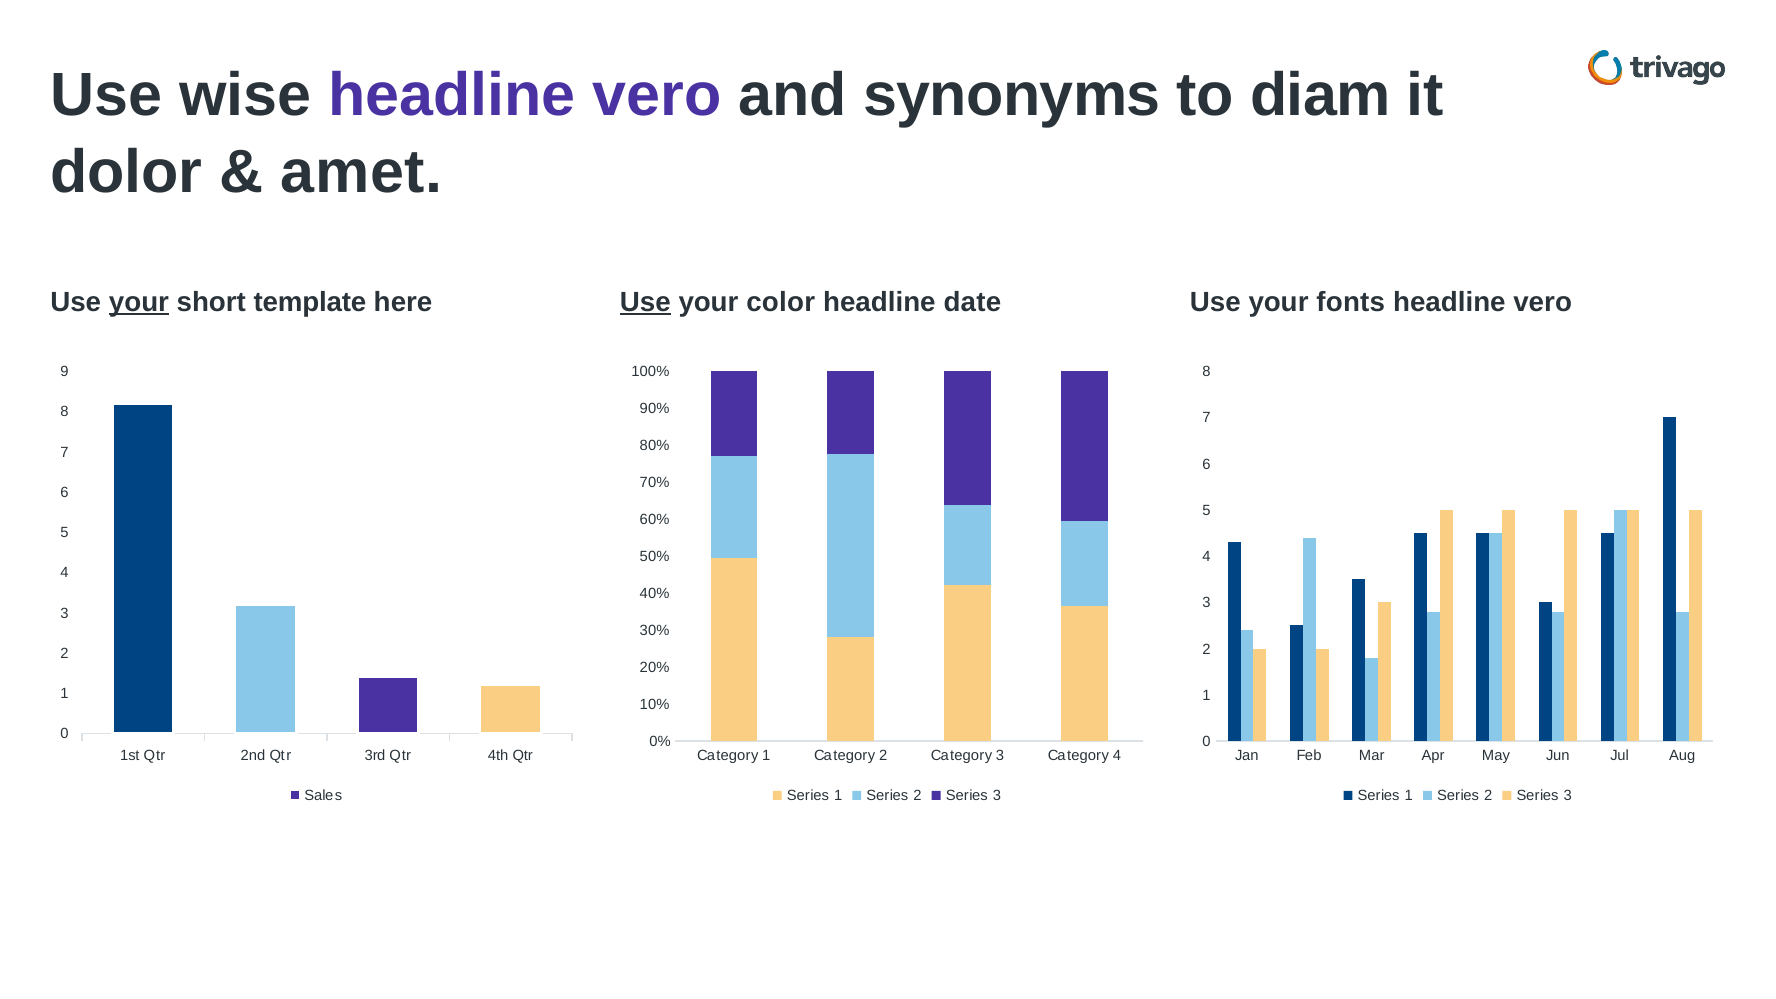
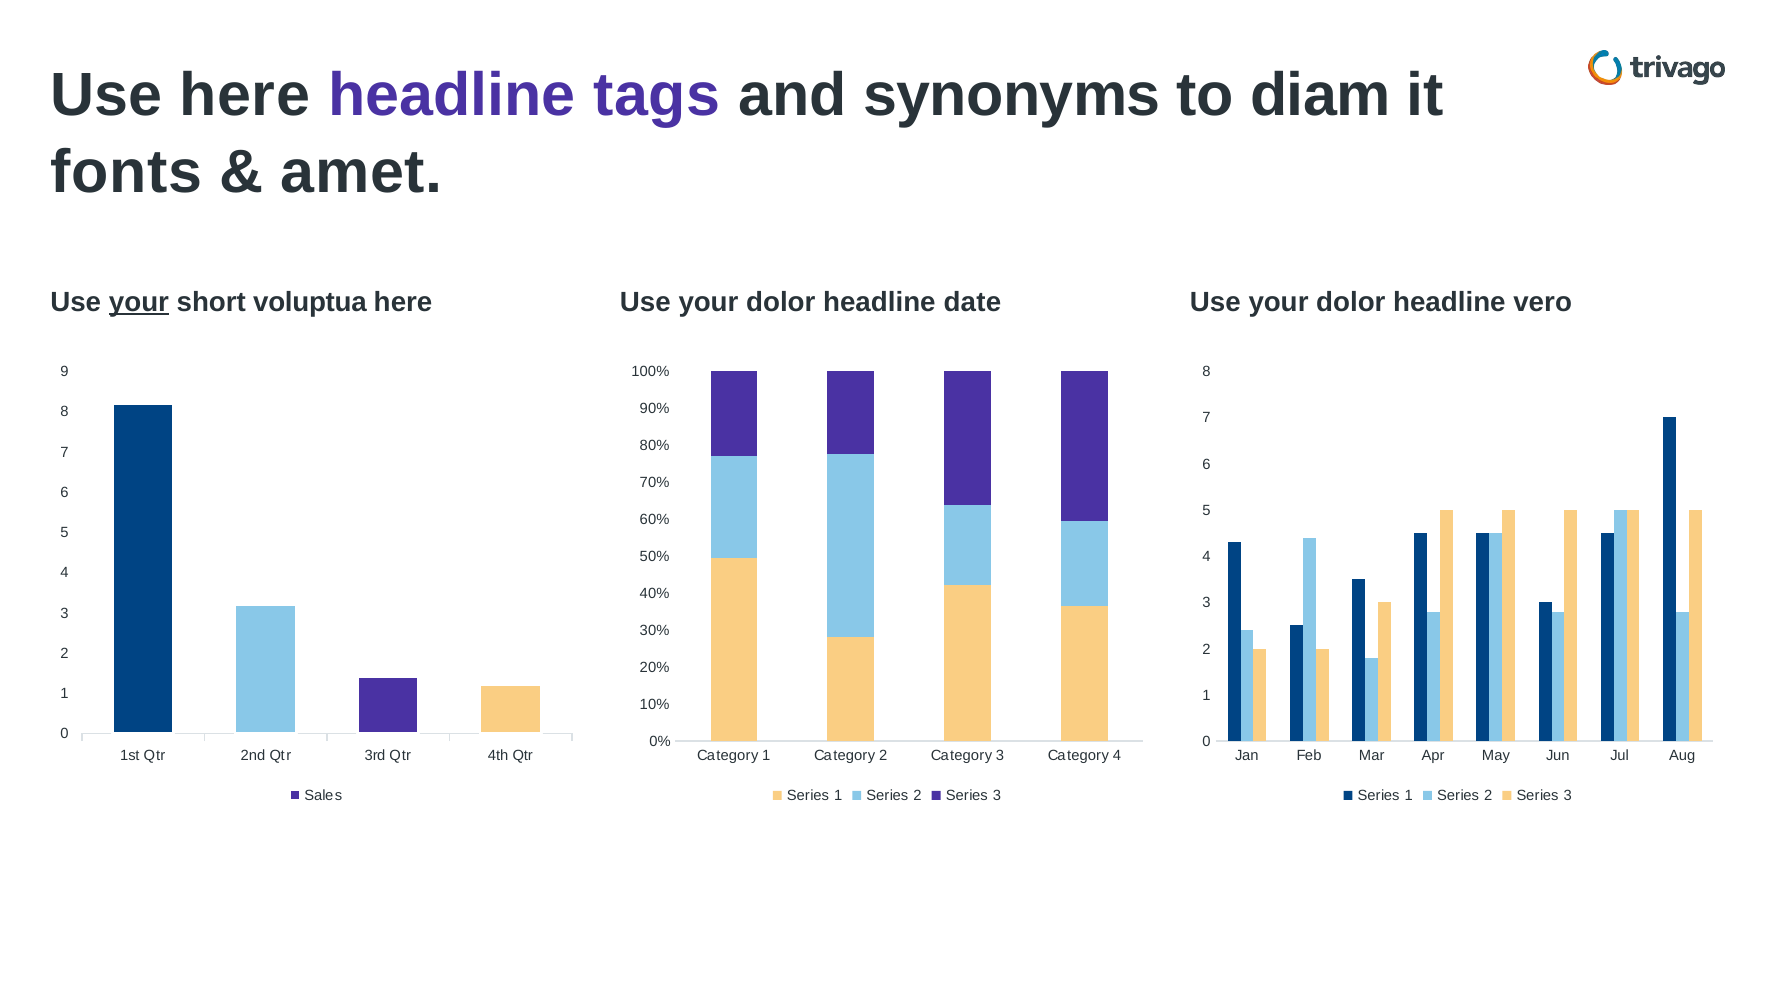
Use wise: wise -> here
vero at (657, 95): vero -> tags
dolor: dolor -> fonts
template: template -> voluptua
Use at (645, 302) underline: present -> none
color at (781, 302): color -> dolor
fonts at (1351, 302): fonts -> dolor
